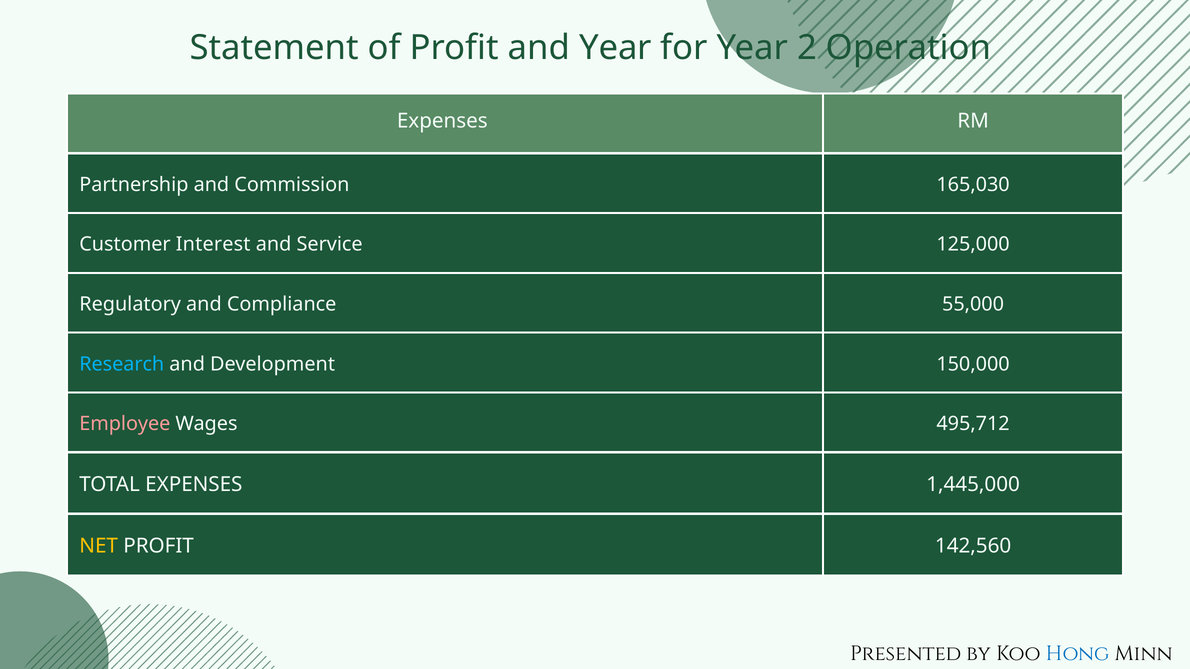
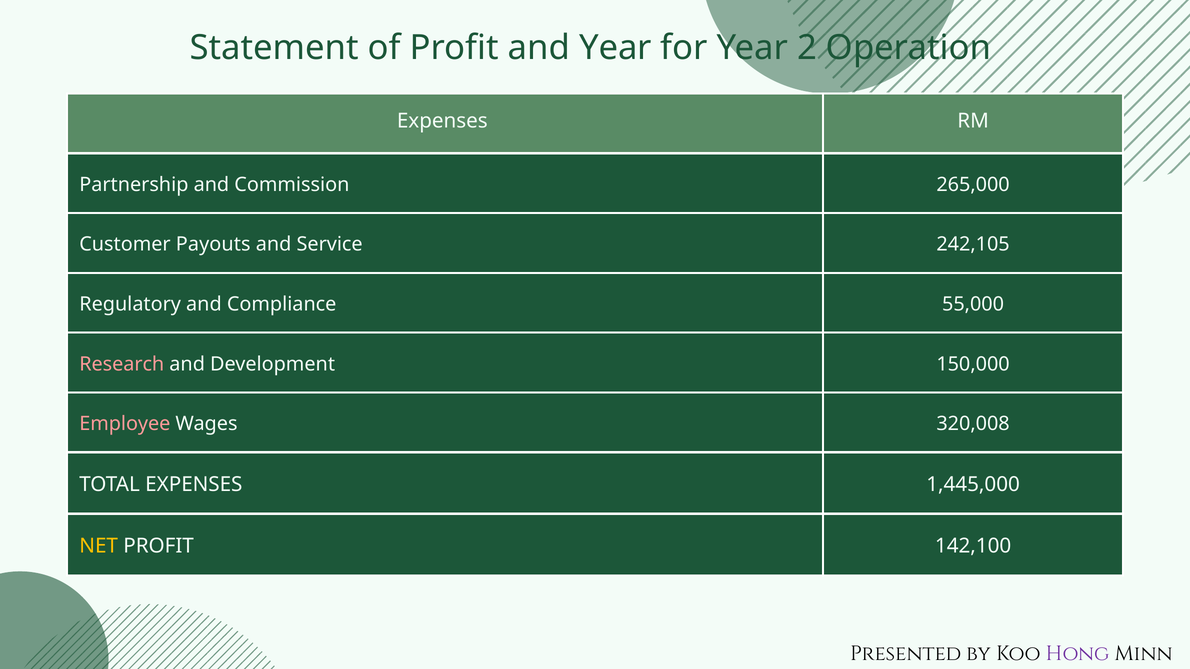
165,030: 165,030 -> 265,000
Interest: Interest -> Payouts
125,000: 125,000 -> 242,105
Research colour: light blue -> pink
495,712: 495,712 -> 320,008
142,560: 142,560 -> 142,100
Hong colour: blue -> purple
